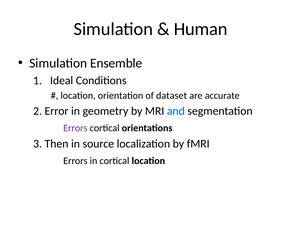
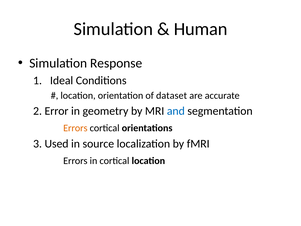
Ensemble: Ensemble -> Response
Errors at (75, 128) colour: purple -> orange
Then: Then -> Used
